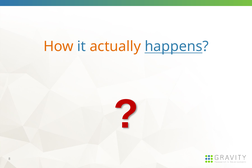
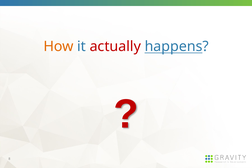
actually colour: orange -> red
